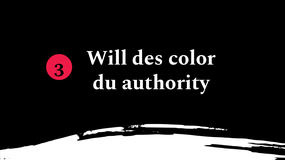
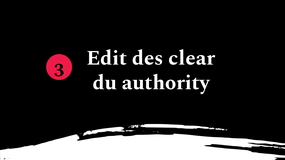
Will: Will -> Edit
color: color -> clear
